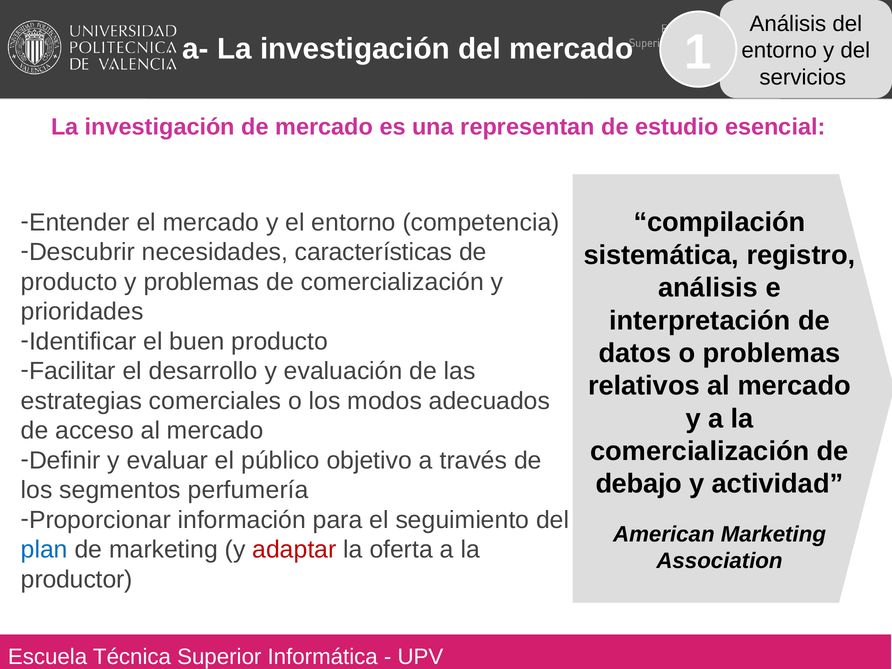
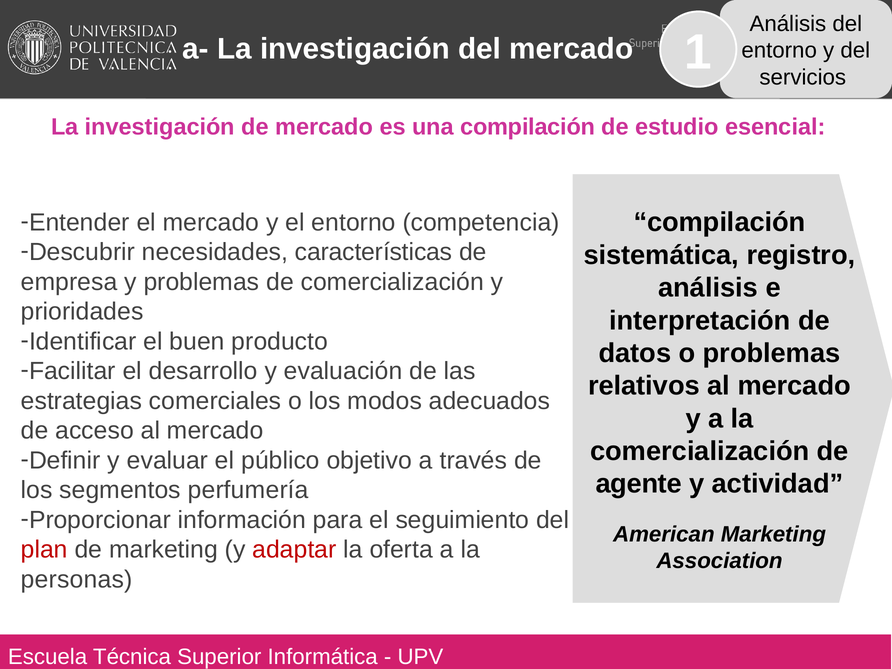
una representan: representan -> compilación
producto at (69, 282): producto -> empresa
debajo: debajo -> agente
plan colour: blue -> red
productor: productor -> personas
